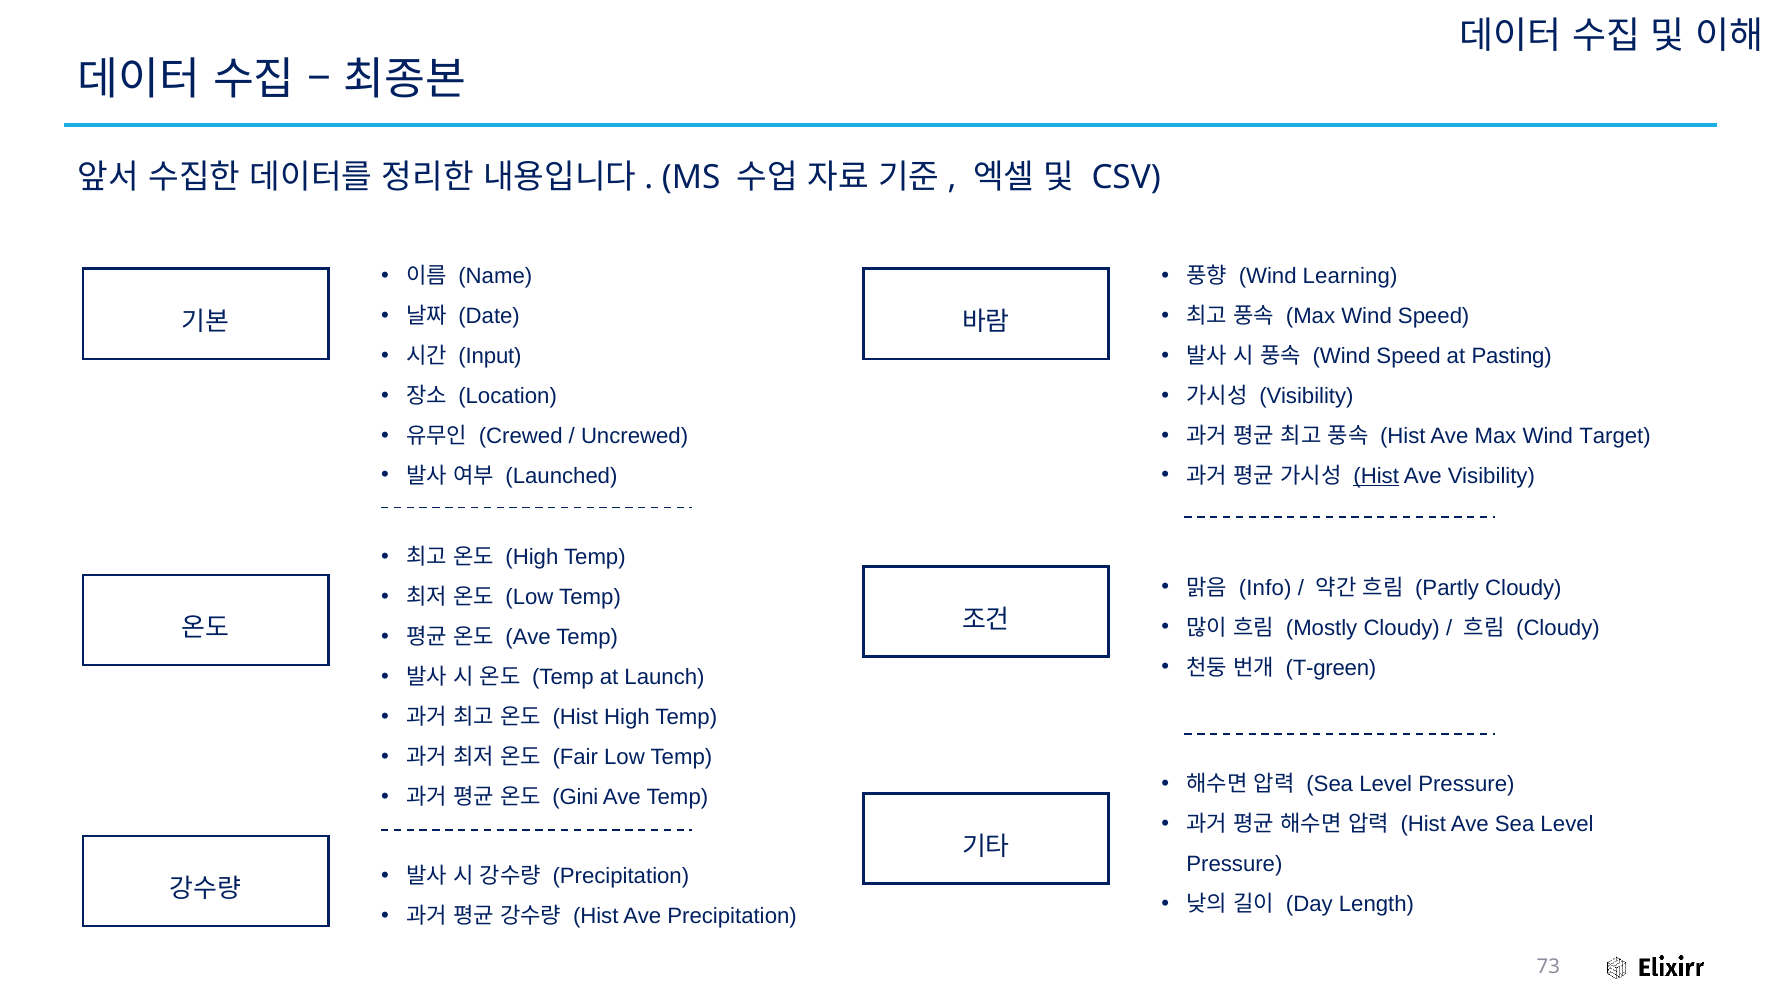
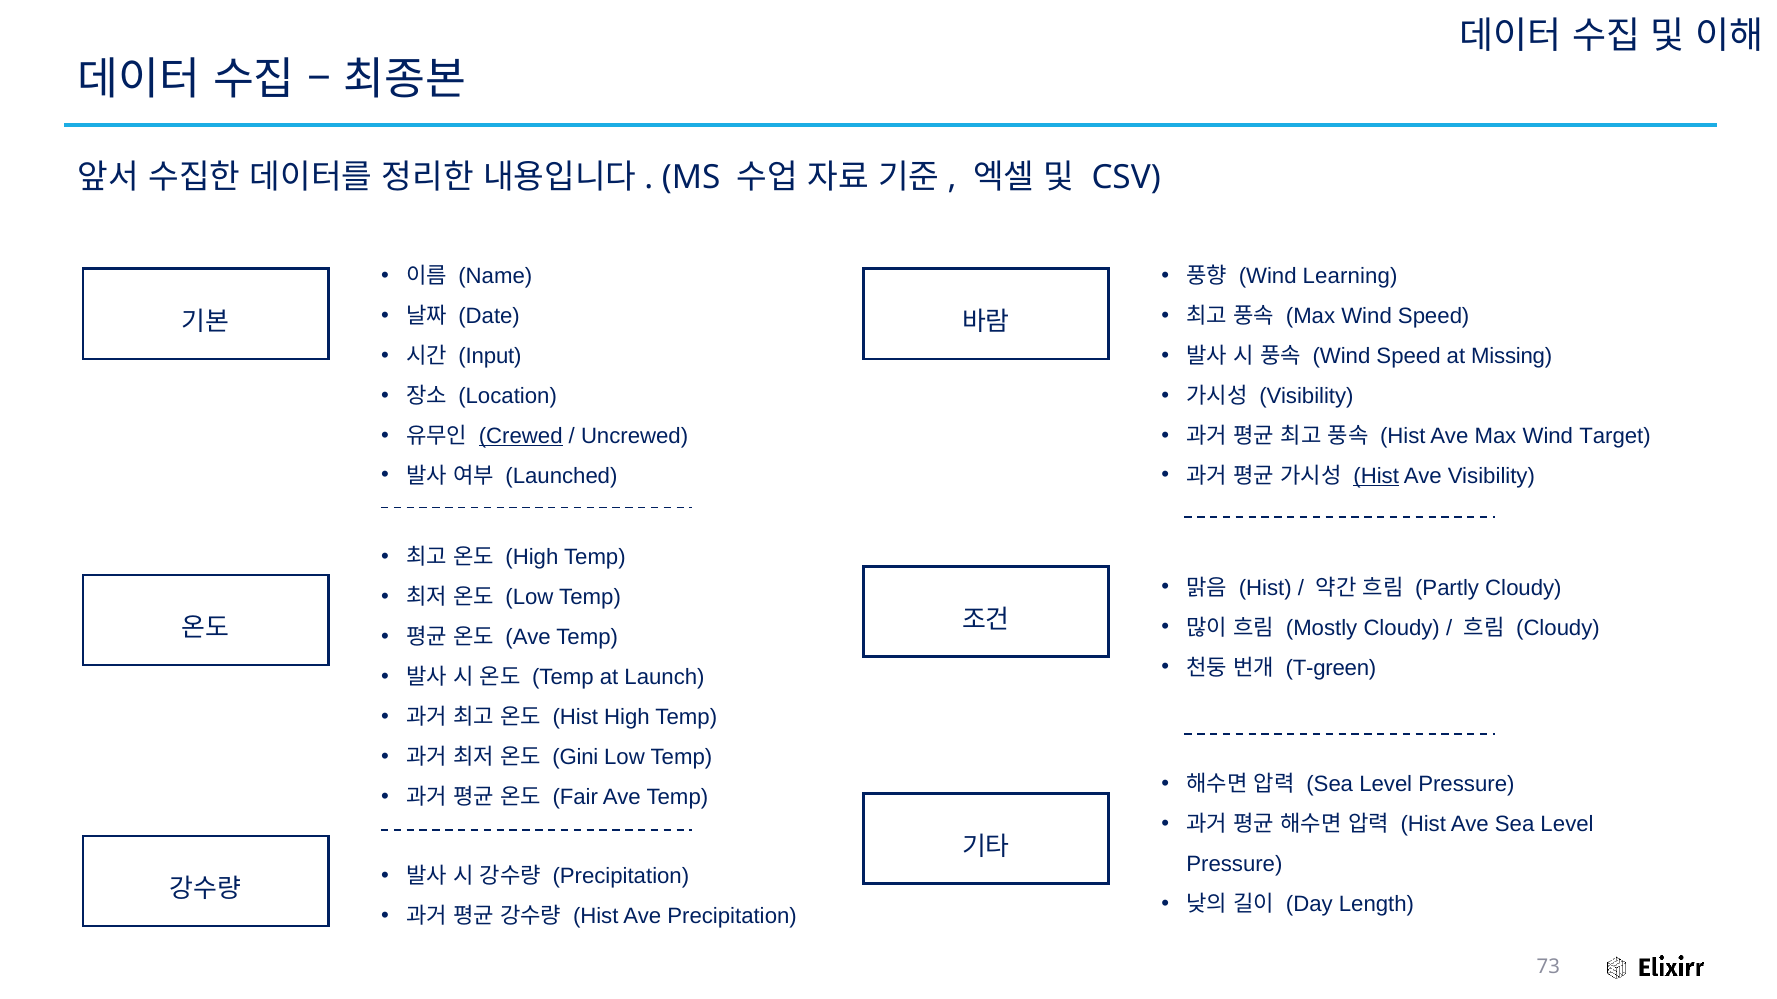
Pasting: Pasting -> Missing
Crewed underline: none -> present
Info at (1265, 588): Info -> Hist
Fair: Fair -> Gini
Gini: Gini -> Fair
